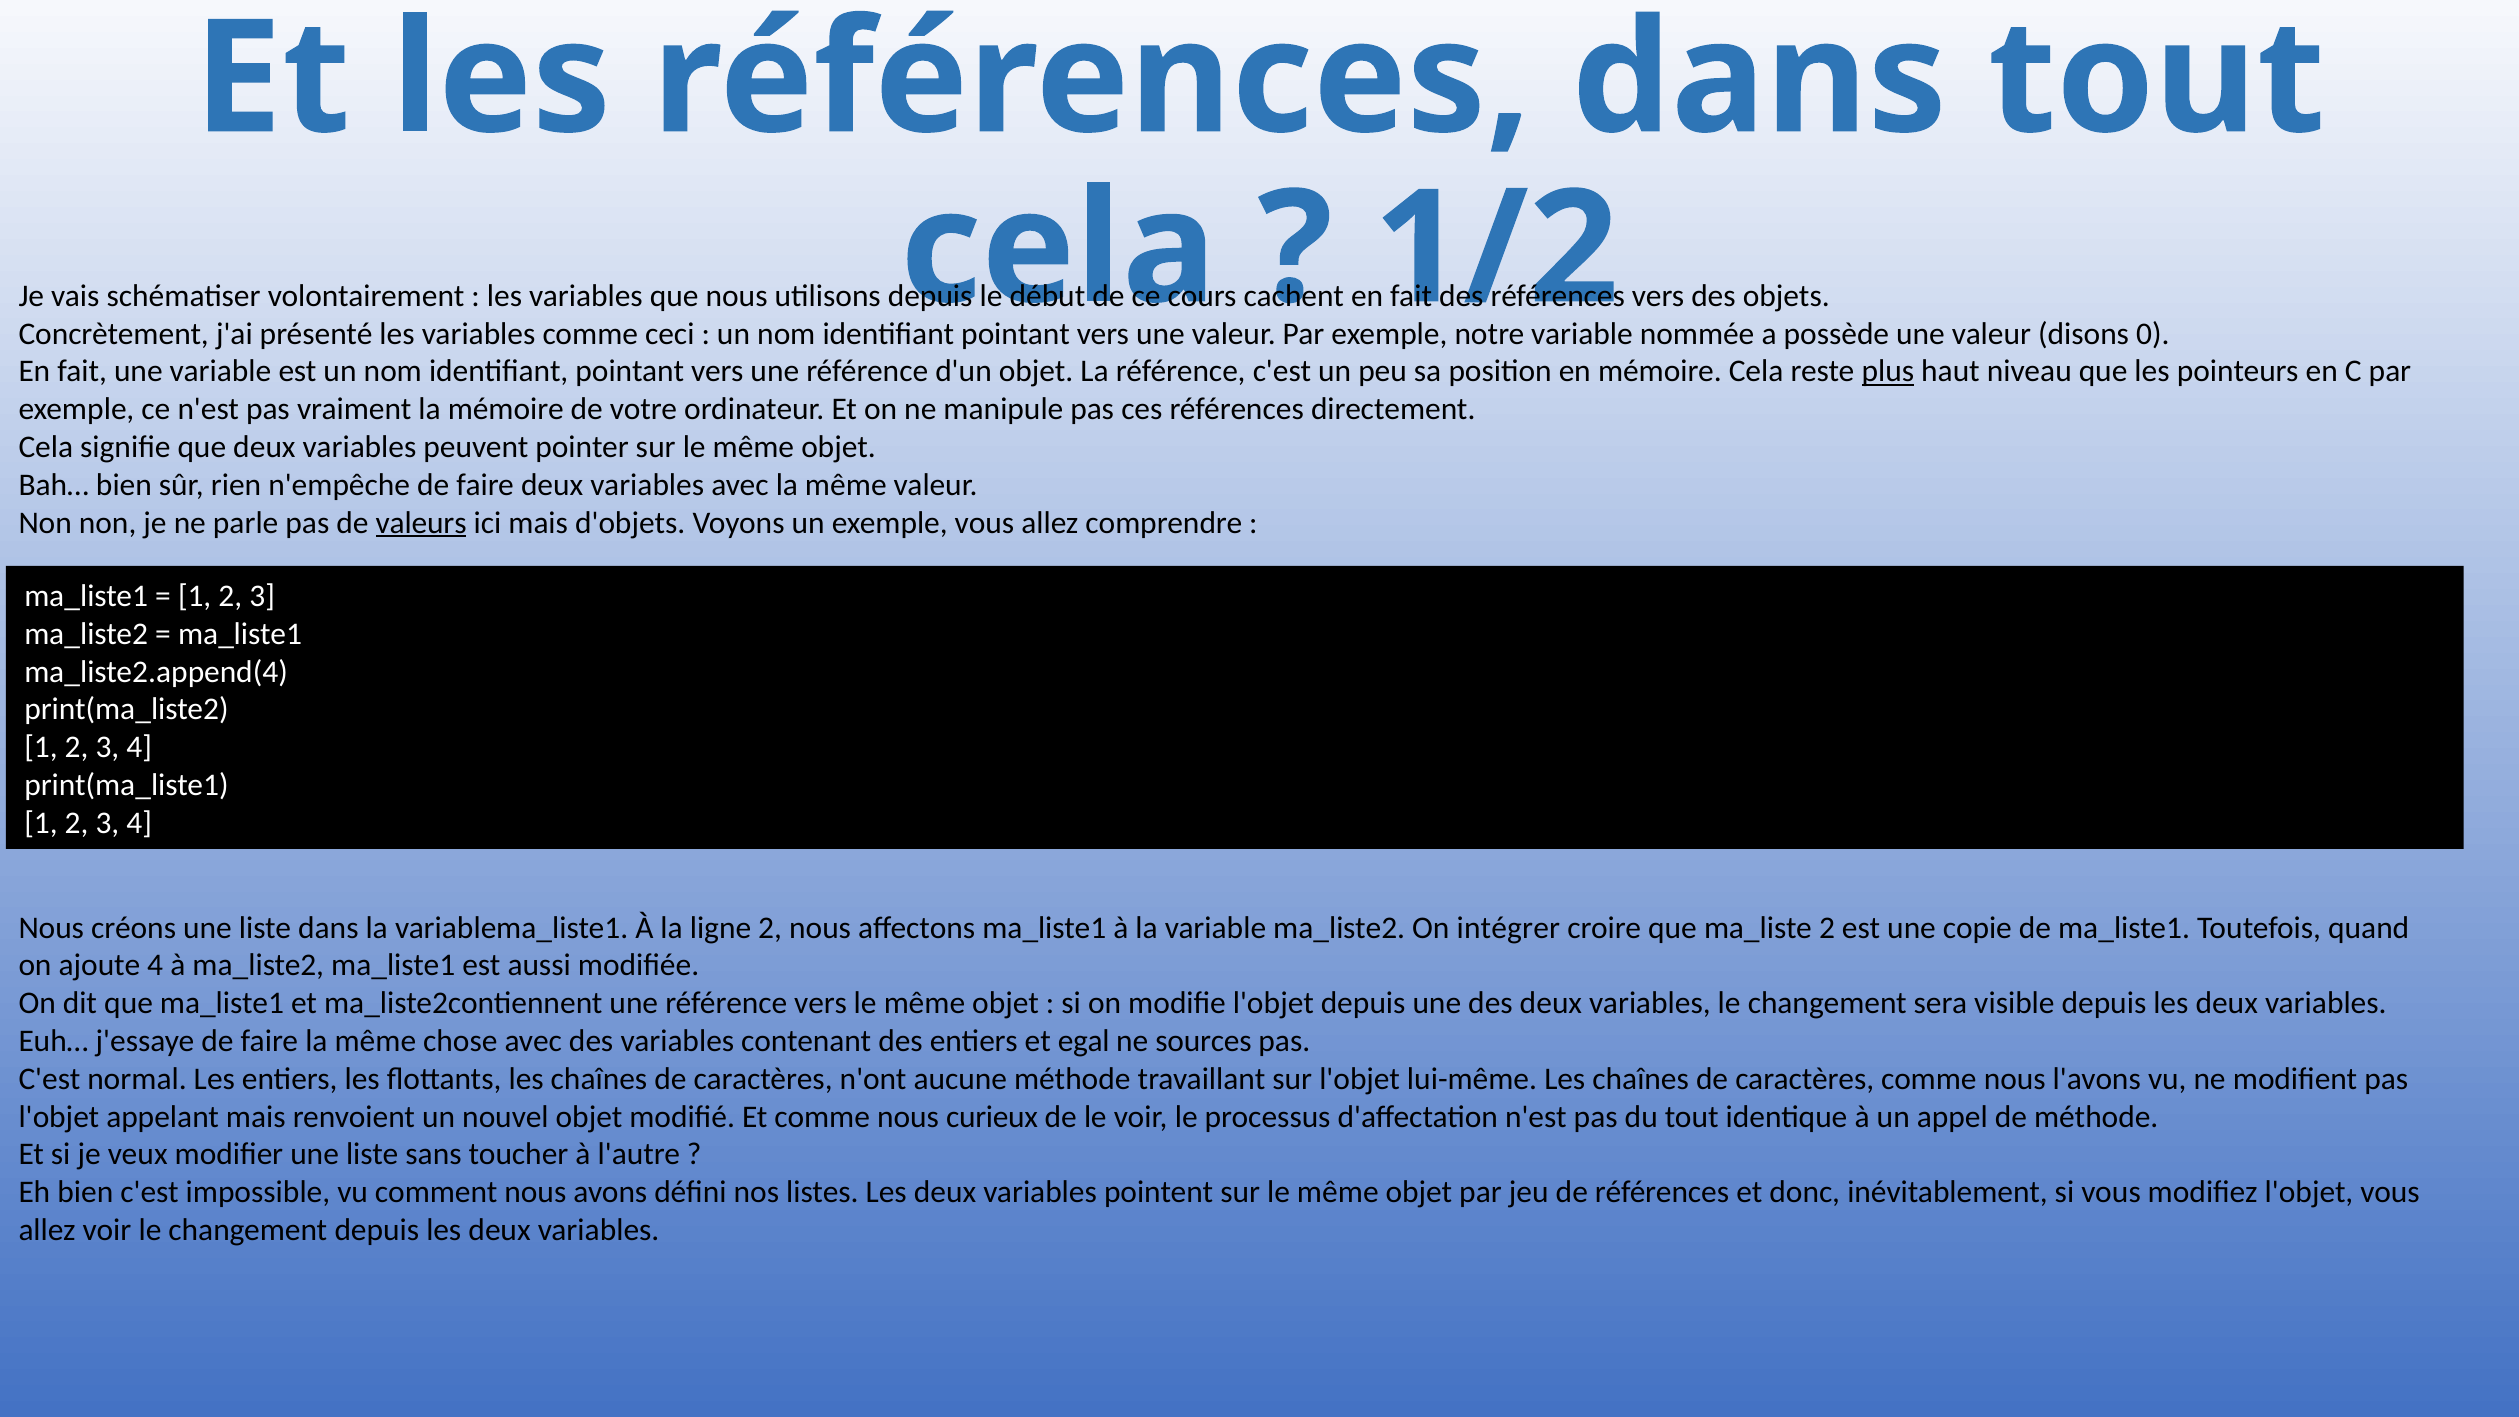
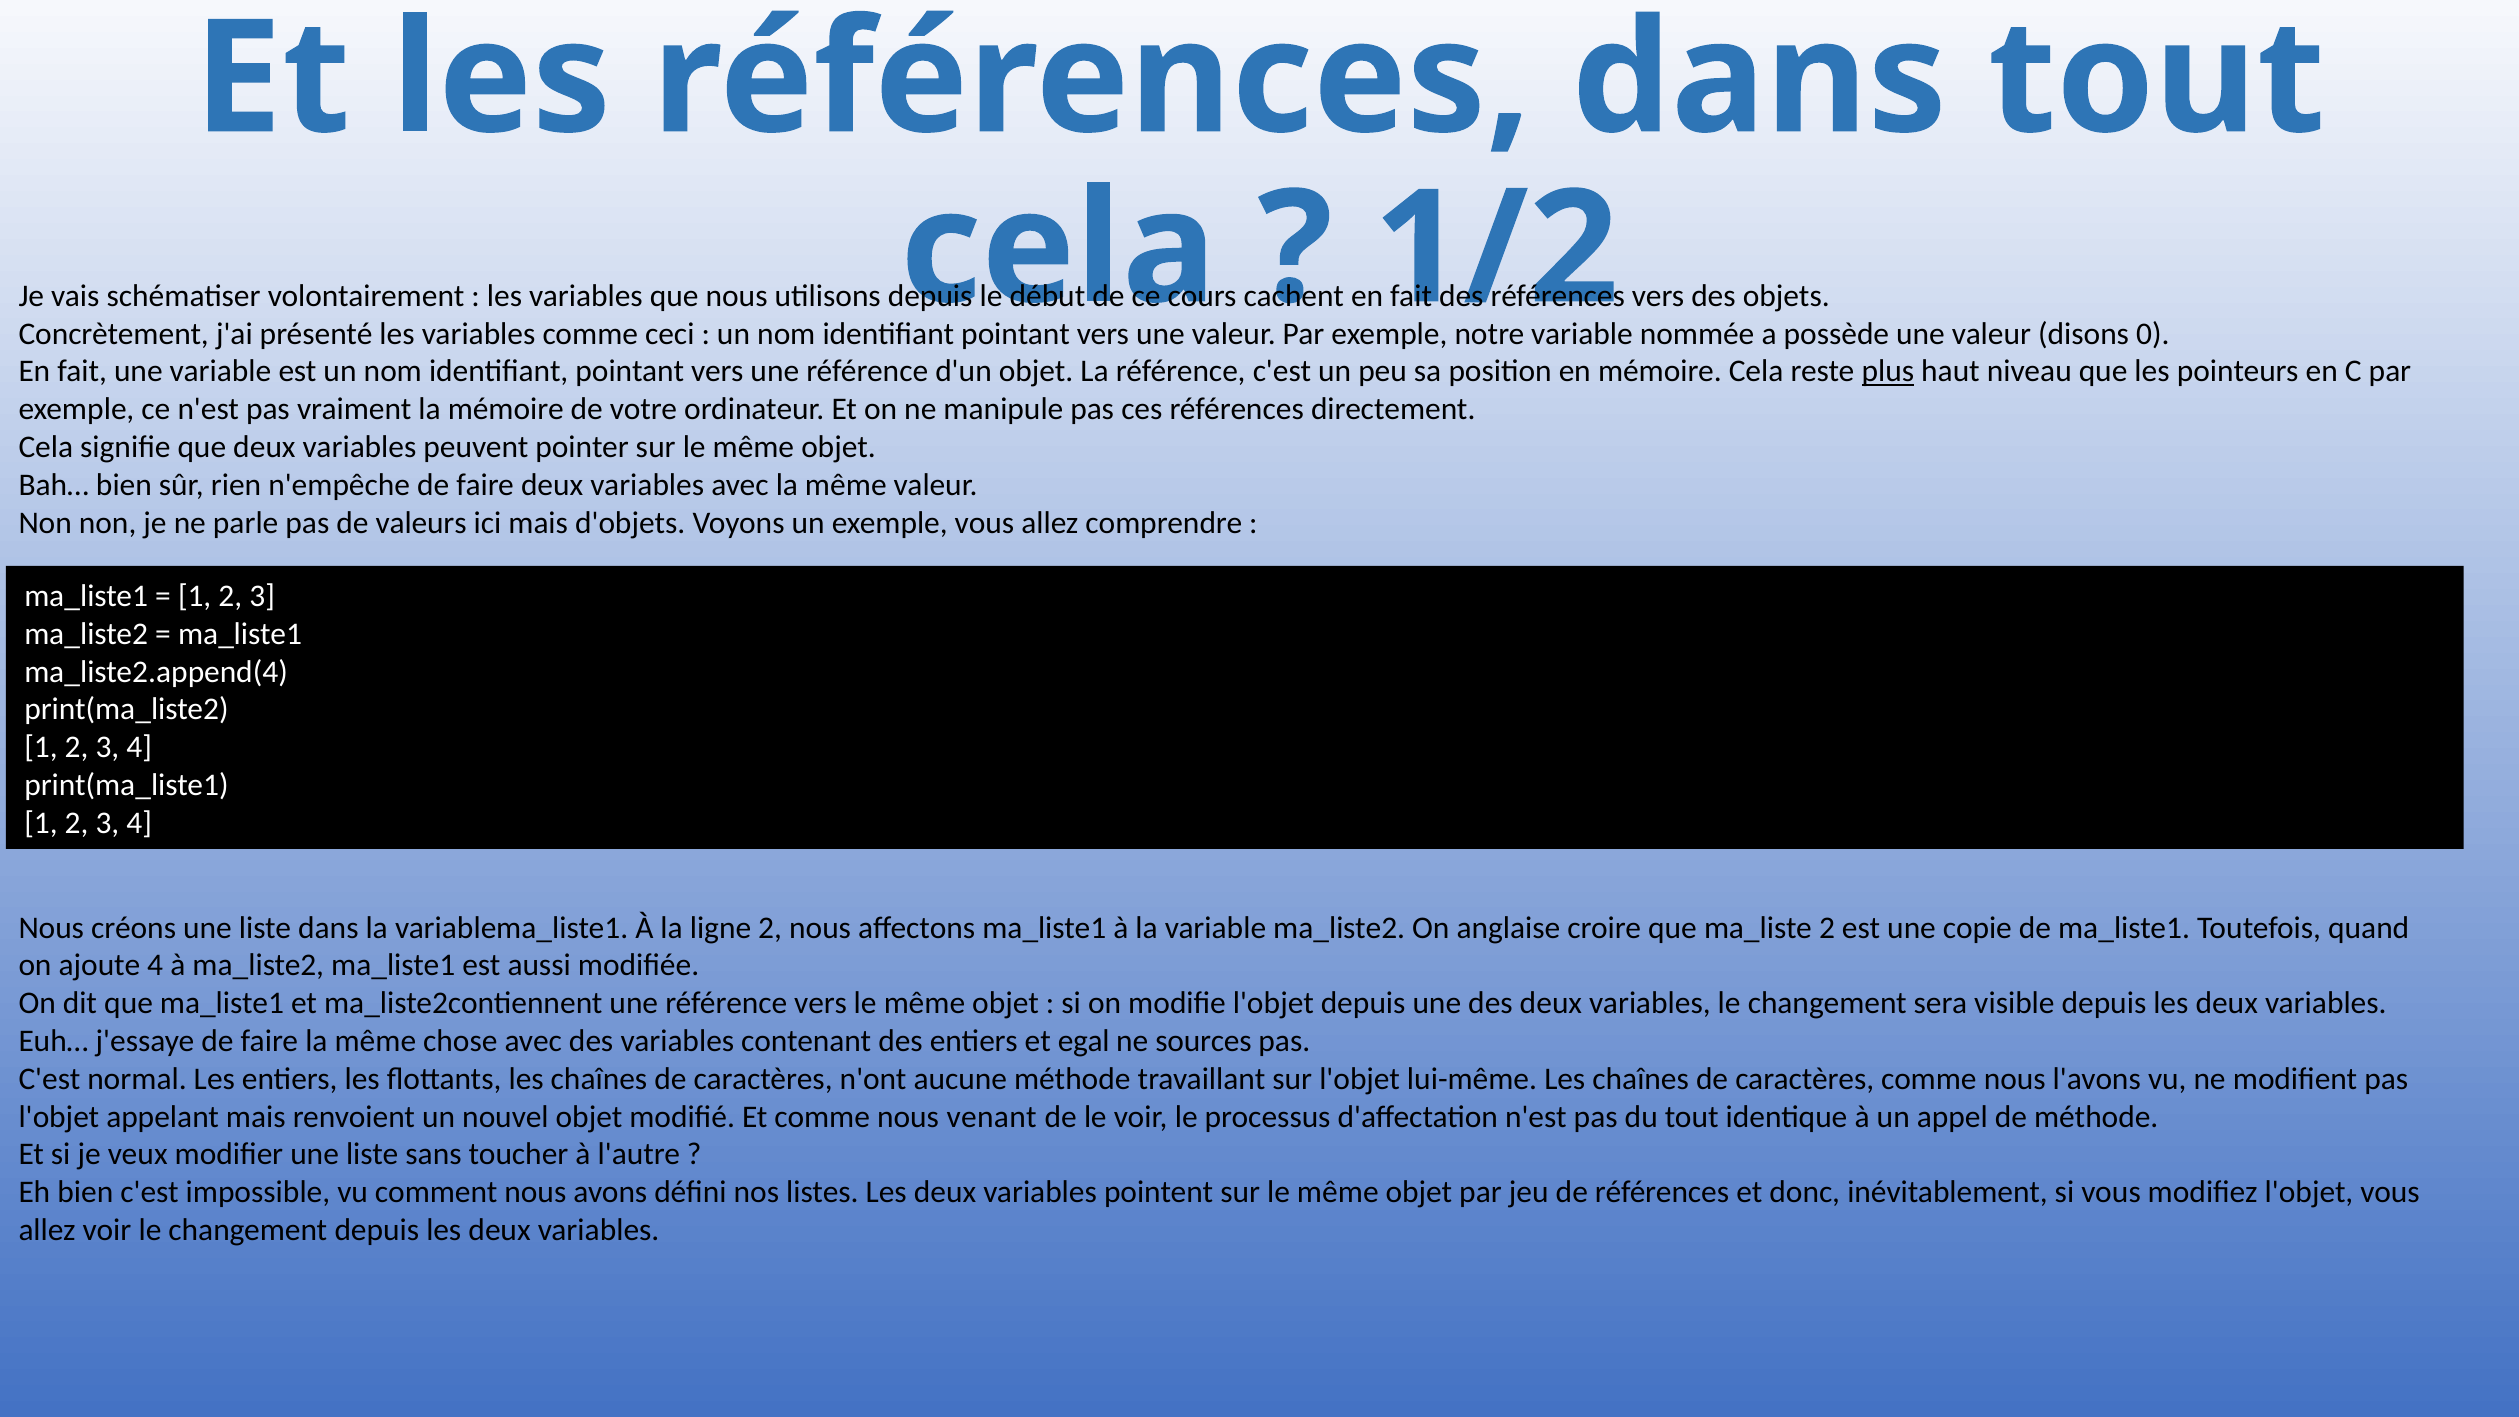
valeurs underline: present -> none
intégrer: intégrer -> anglaise
curieux: curieux -> venant
